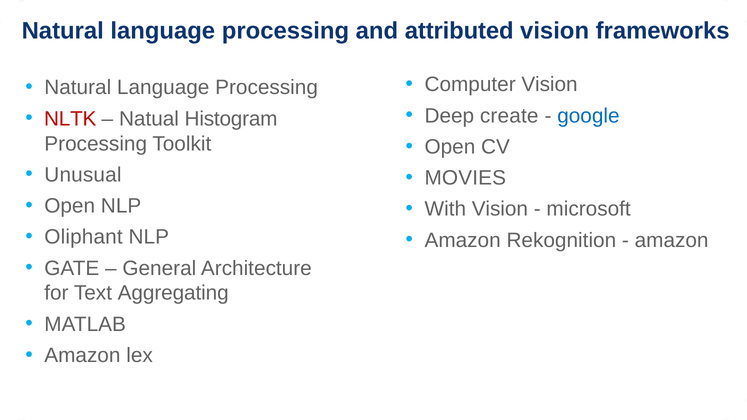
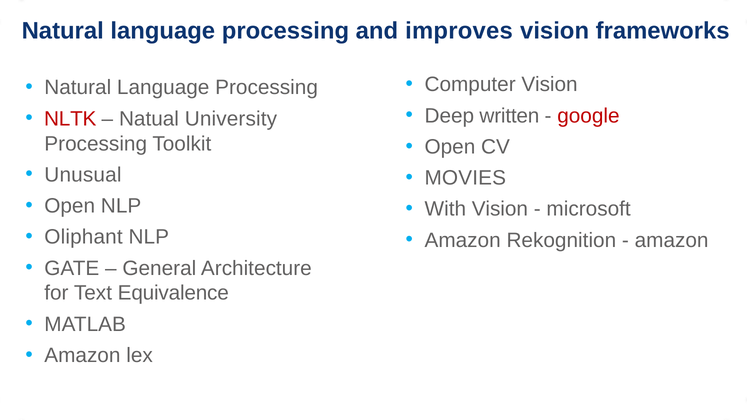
attributed: attributed -> improves
create: create -> written
google colour: blue -> red
Histogram: Histogram -> University
Aggregating: Aggregating -> Equivalence
